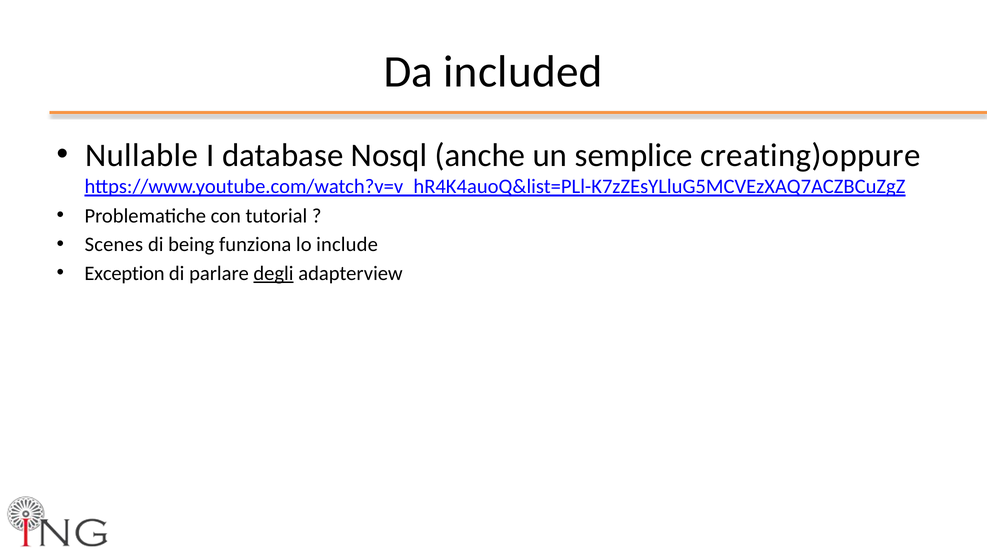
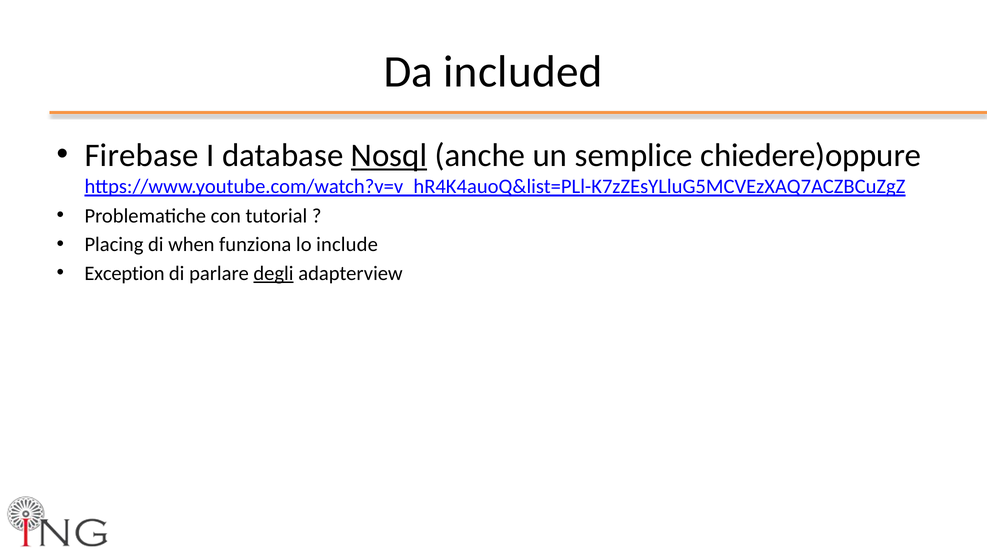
Nullable: Nullable -> Firebase
Nosql underline: none -> present
creating)oppure: creating)oppure -> chiedere)oppure
Scenes: Scenes -> Placing
being: being -> when
